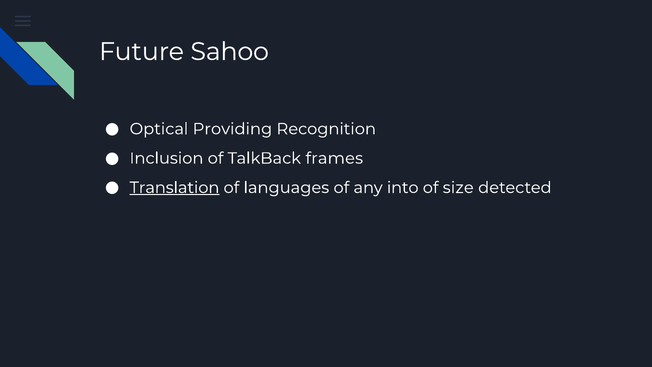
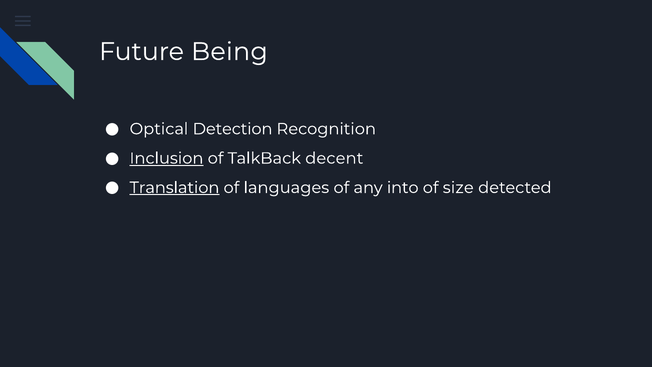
Sahoo: Sahoo -> Being
Providing: Providing -> Detection
Inclusion underline: none -> present
frames: frames -> decent
